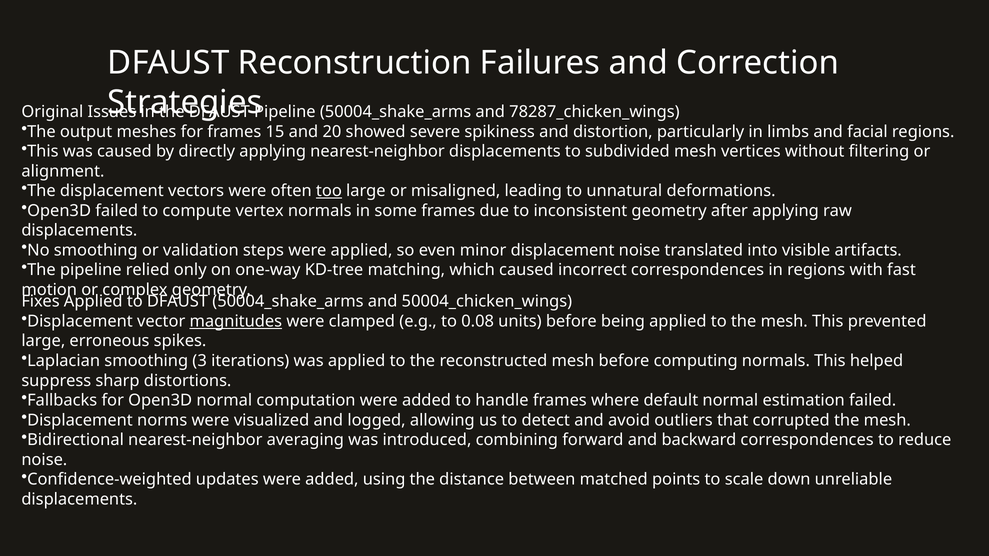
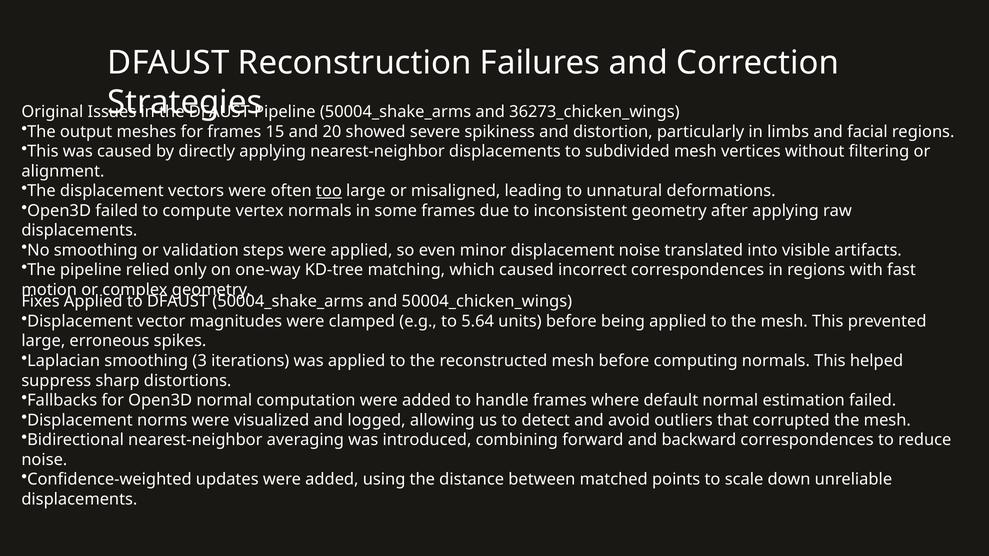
78287_chicken_wings: 78287_chicken_wings -> 36273_chicken_wings
magnitudes underline: present -> none
0.08: 0.08 -> 5.64
